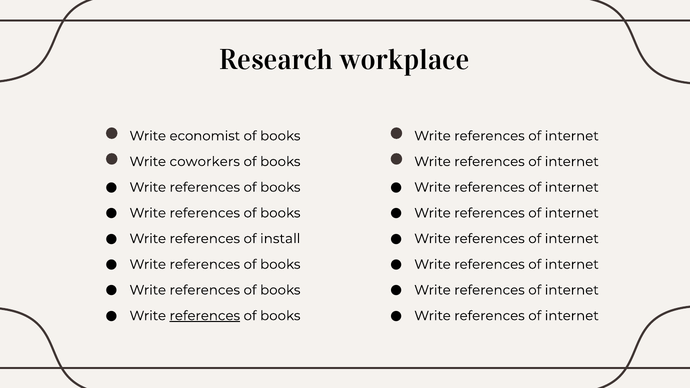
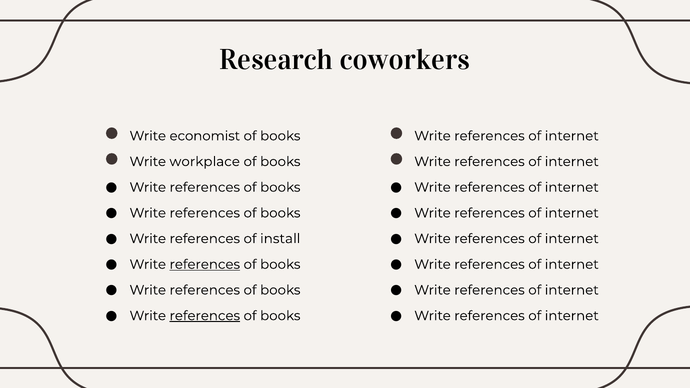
workplace: workplace -> coworkers
coworkers: coworkers -> workplace
references at (205, 264) underline: none -> present
